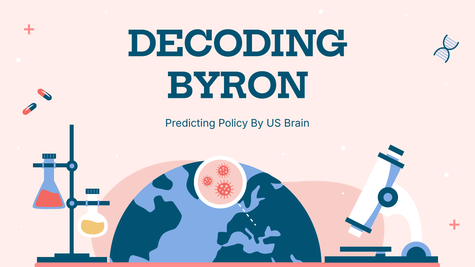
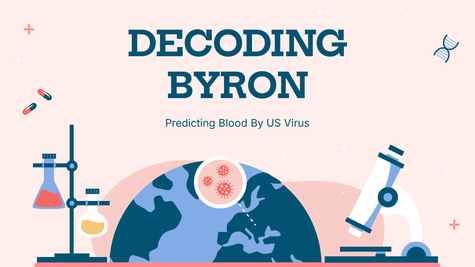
Policy: Policy -> Blood
Brain: Brain -> Virus
